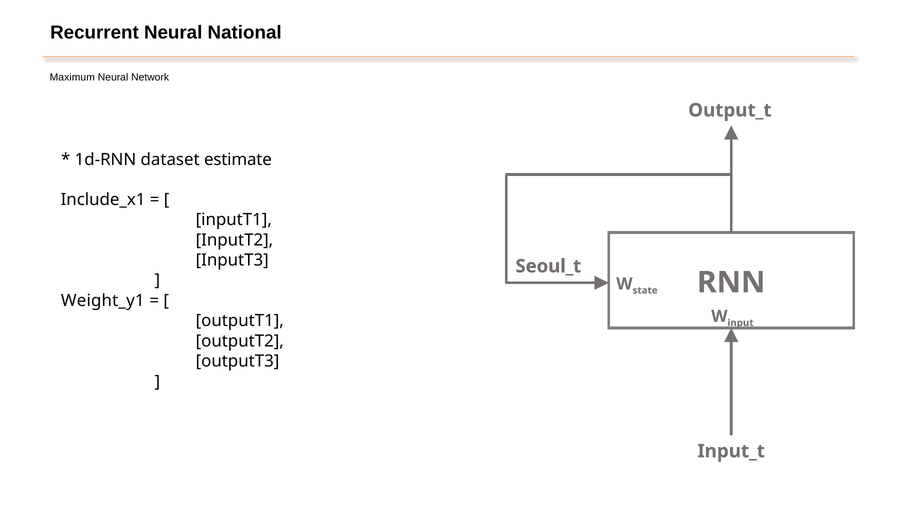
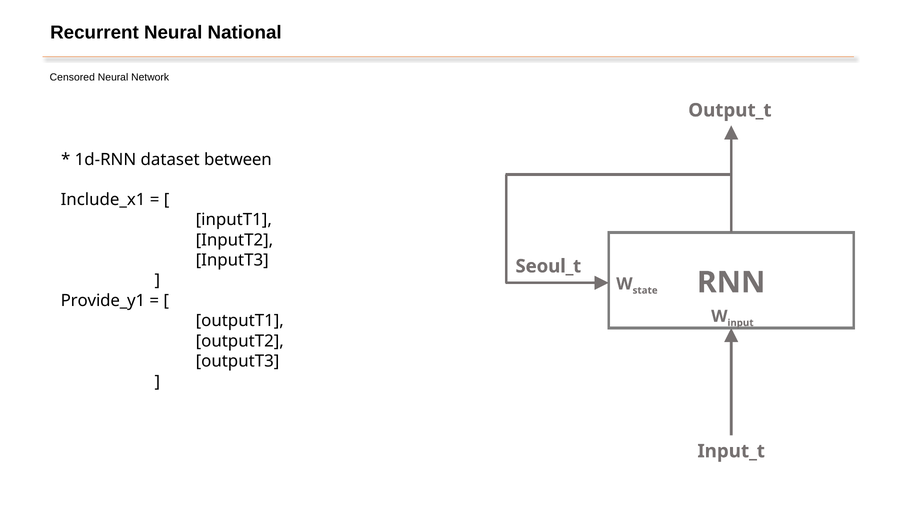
Maximum: Maximum -> Censored
estimate: estimate -> between
Weight_y1: Weight_y1 -> Provide_y1
